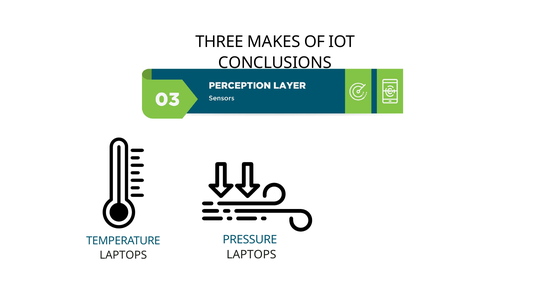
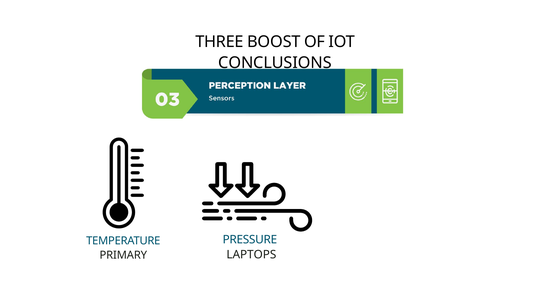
MAKES: MAKES -> BOOST
LAPTOPS at (123, 256): LAPTOPS -> PRIMARY
